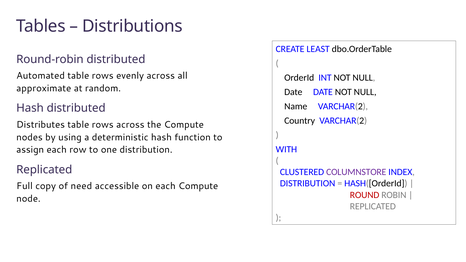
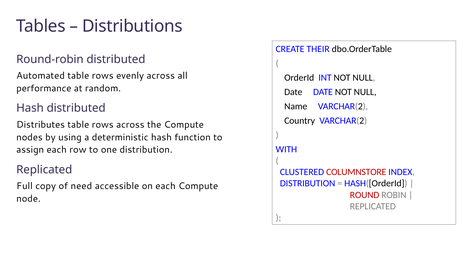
LEAST: LEAST -> THEIR
approximate: approximate -> performance
COLUMNSTORE colour: purple -> red
